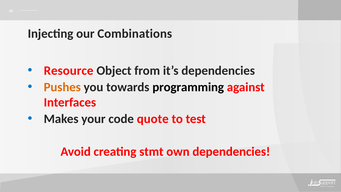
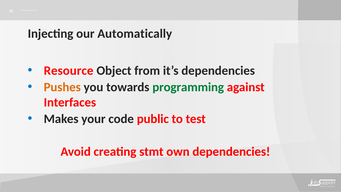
Combinations: Combinations -> Automatically
programming colour: black -> green
quote: quote -> public
